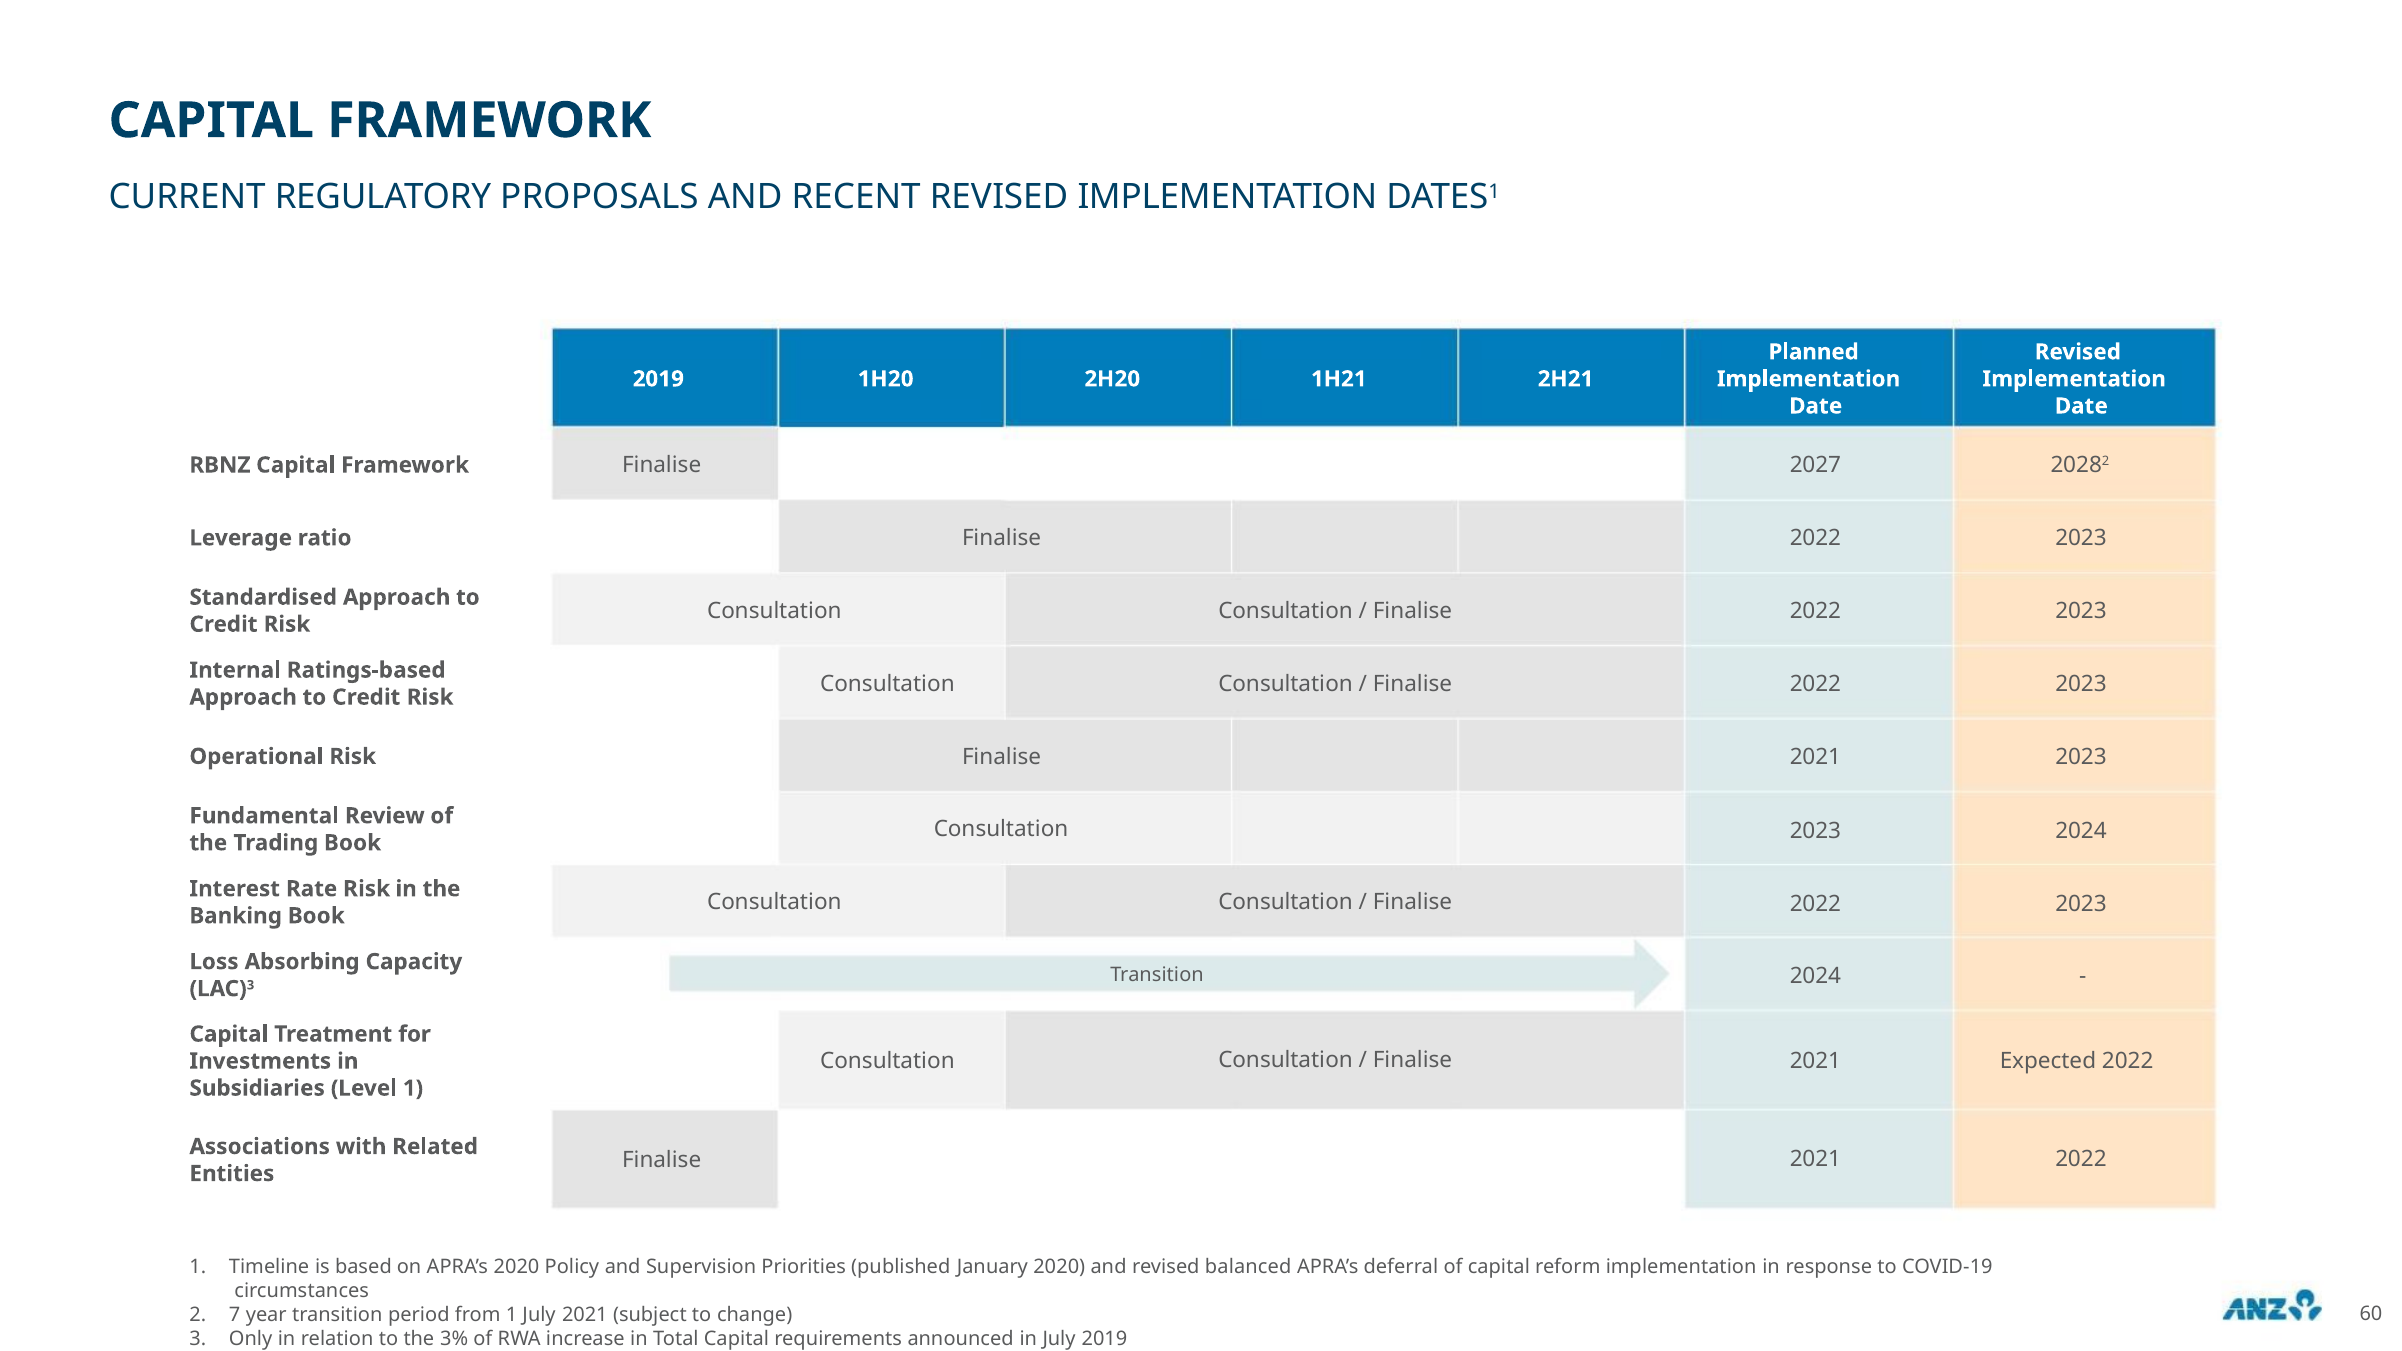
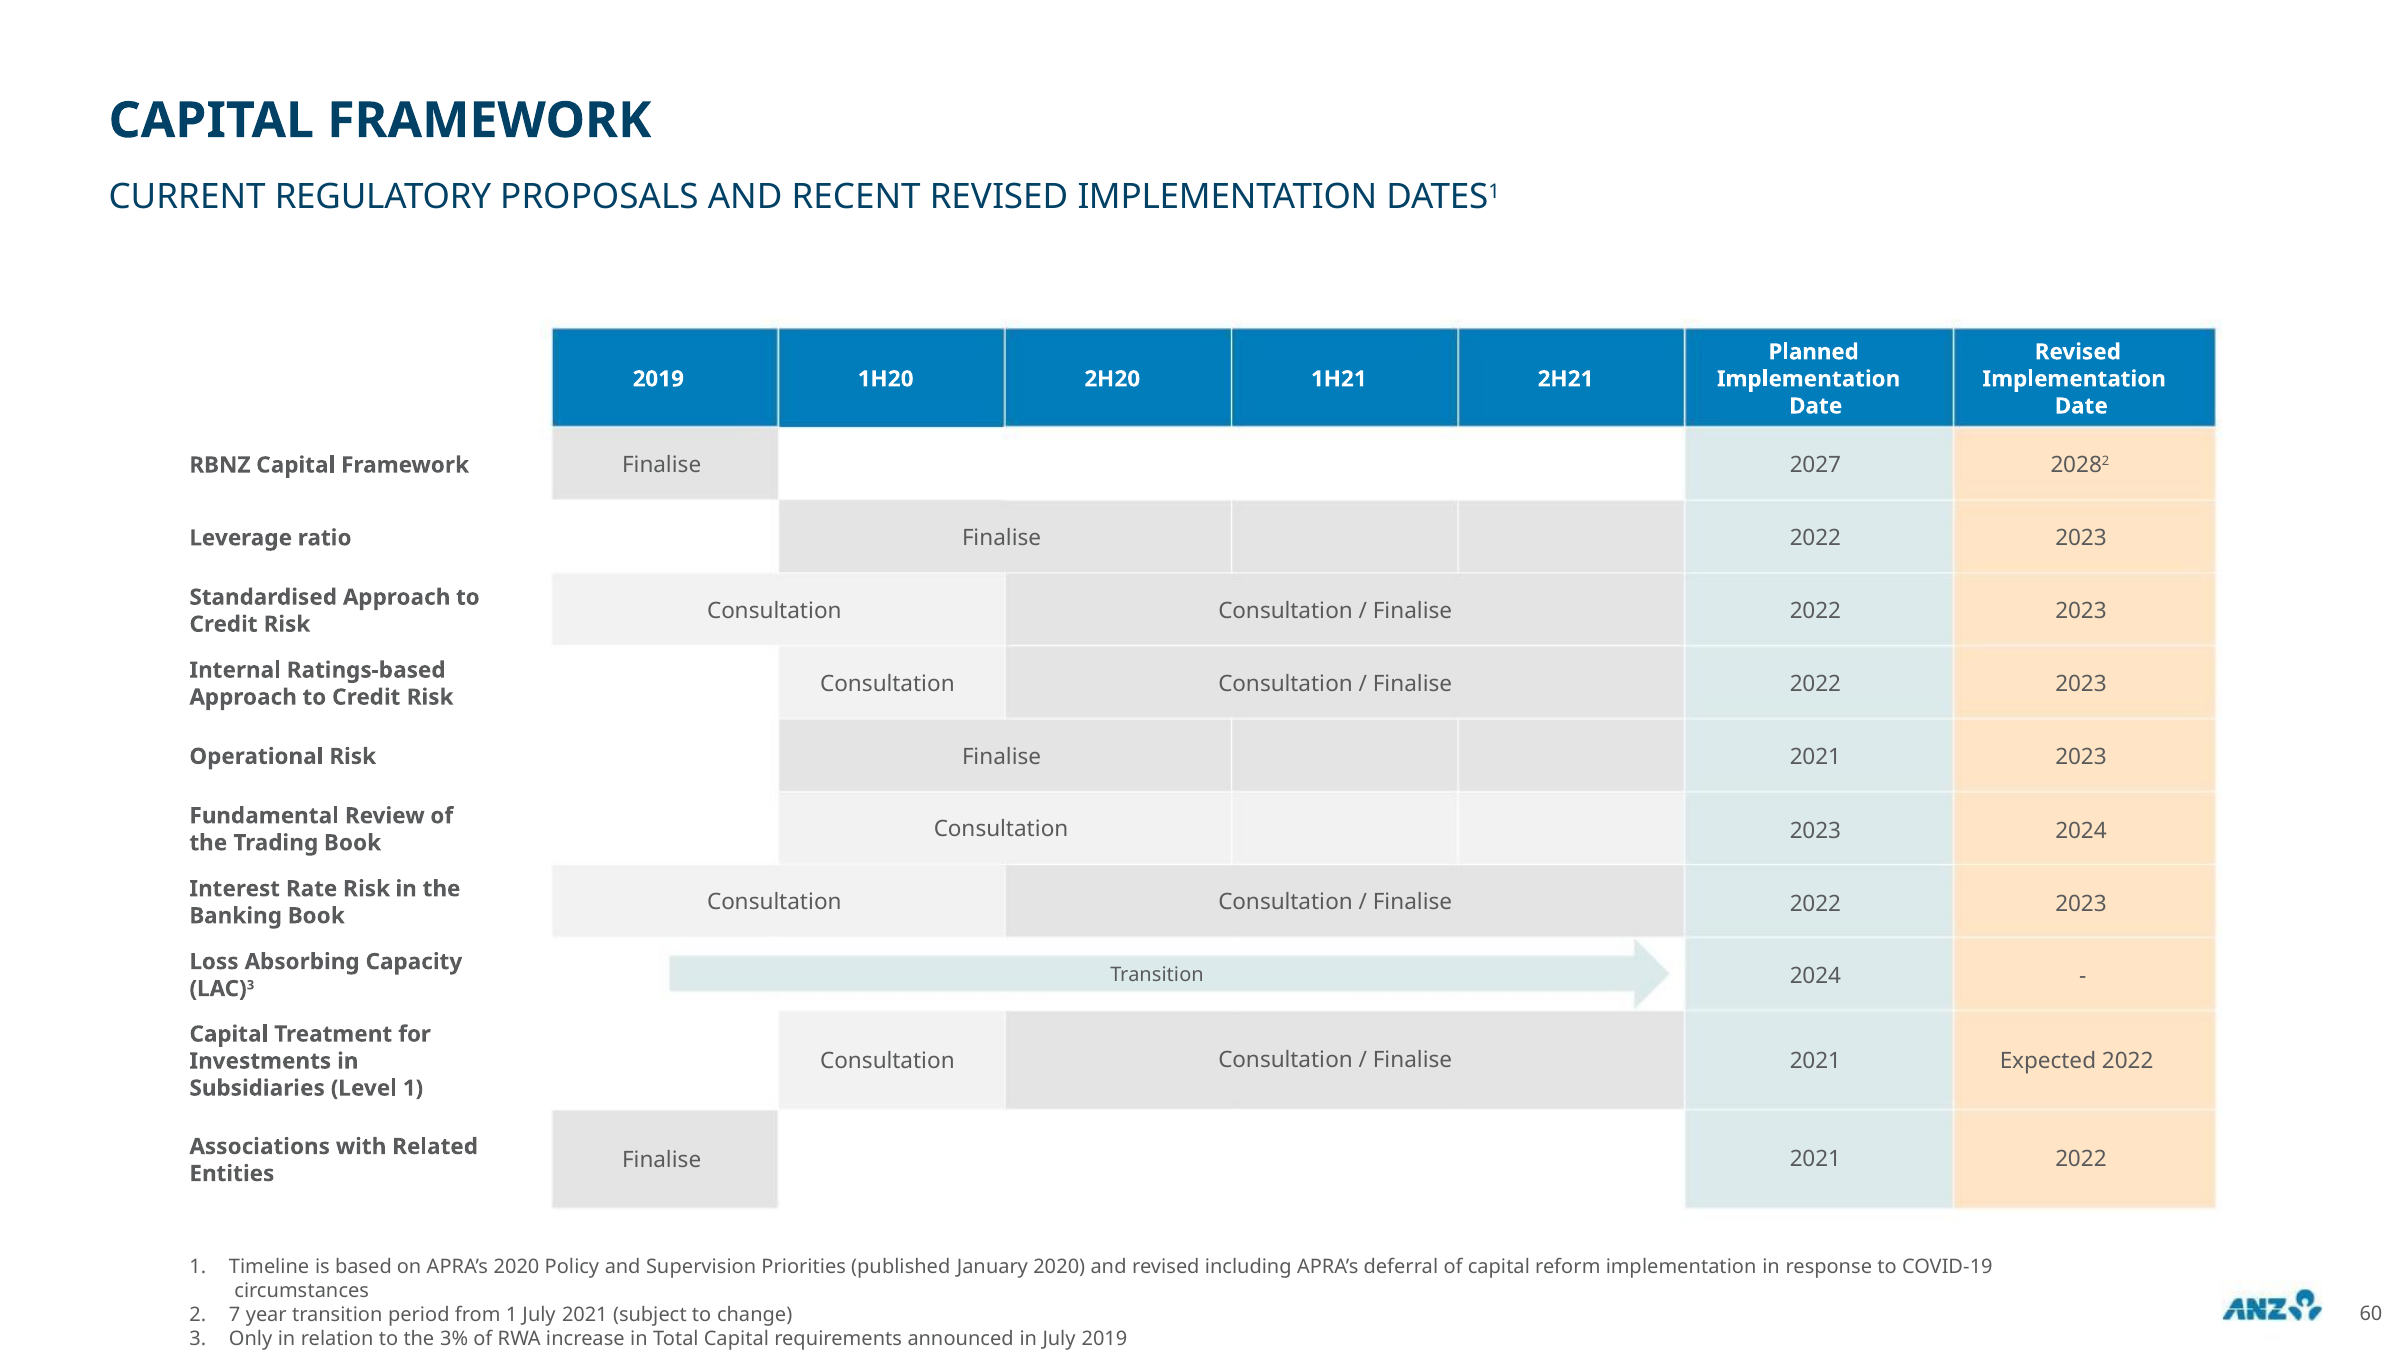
balanced: balanced -> including
